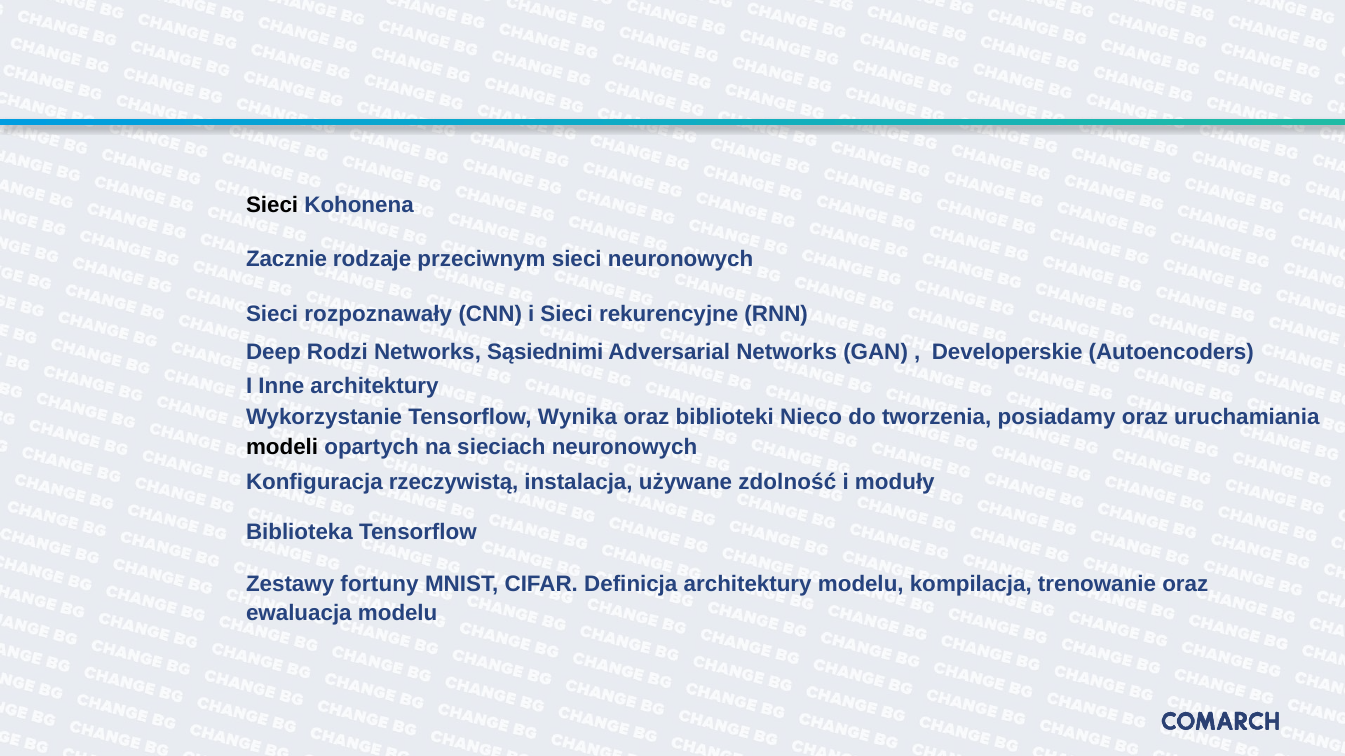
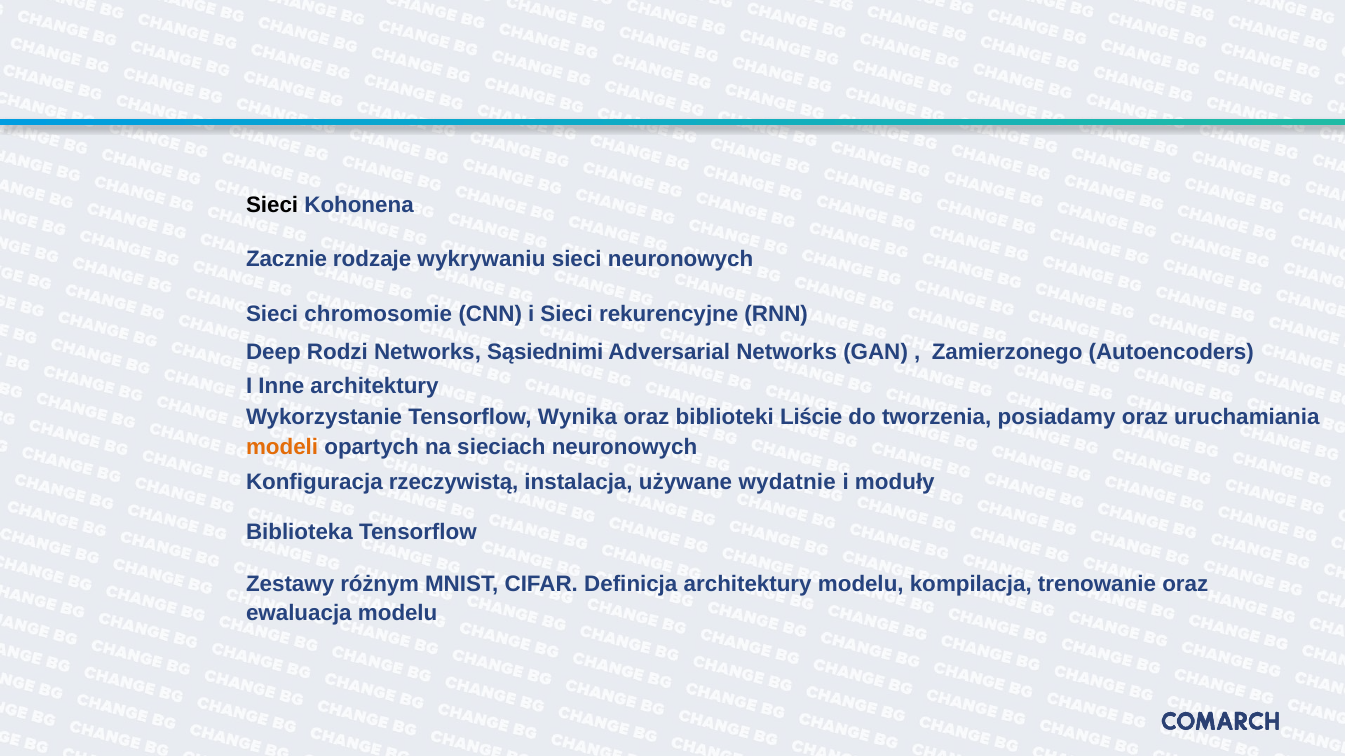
przeciwnym: przeciwnym -> wykrywaniu
rozpoznawały: rozpoznawały -> chromosomie
Developerskie: Developerskie -> Zamierzonego
Nieco: Nieco -> Liście
modeli colour: black -> orange
zdolność: zdolność -> wydatnie
fortuny: fortuny -> różnym
